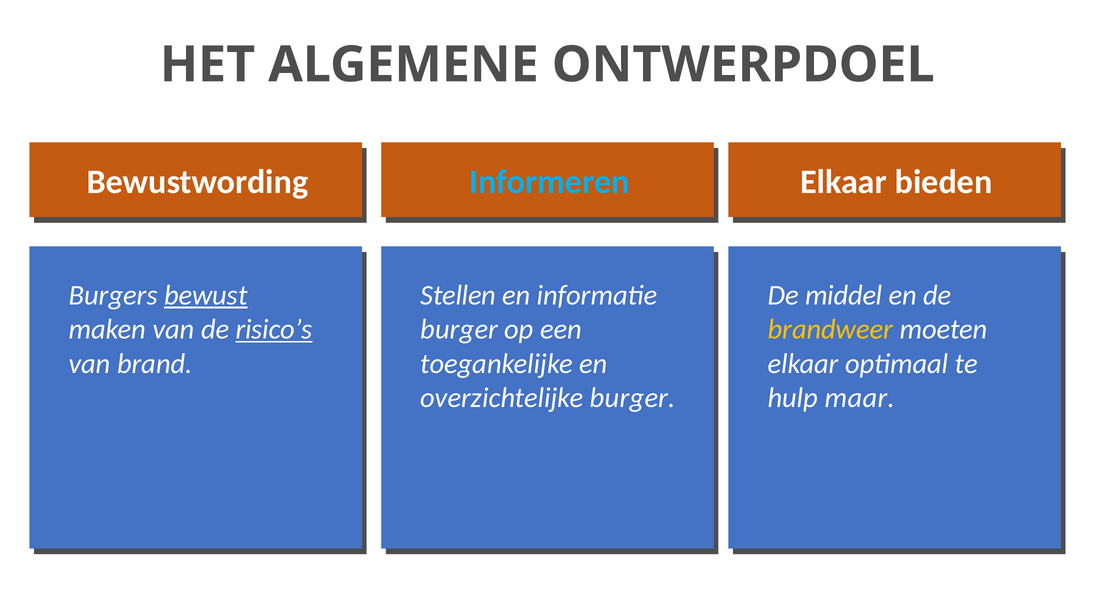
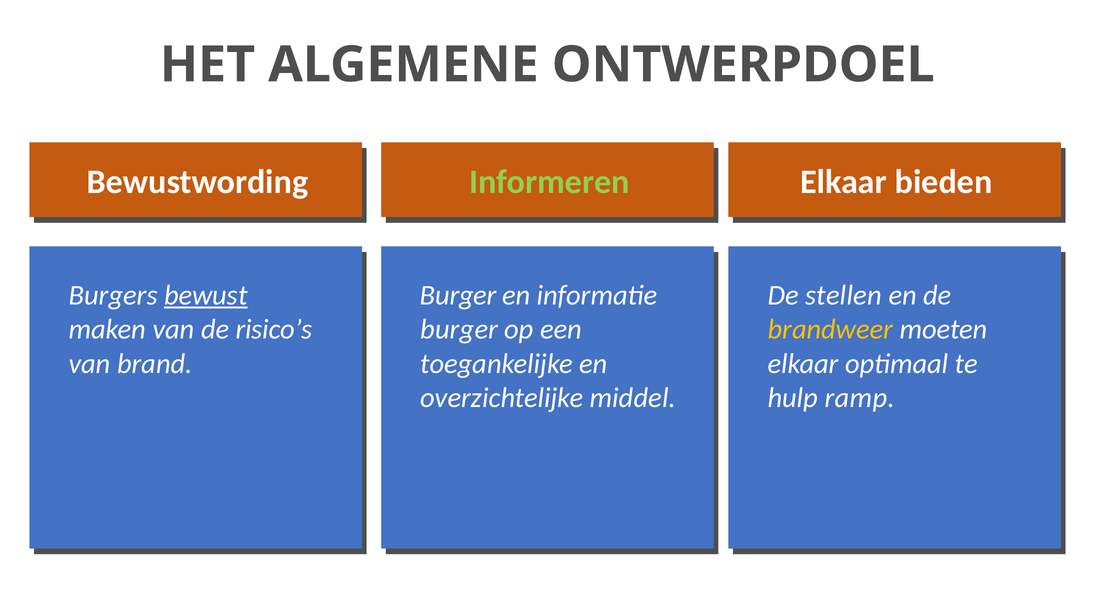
Informeren colour: light blue -> light green
Stellen at (458, 295): Stellen -> Burger
middel: middel -> stellen
risico’s underline: present -> none
overzichtelijke burger: burger -> middel
maar: maar -> ramp
